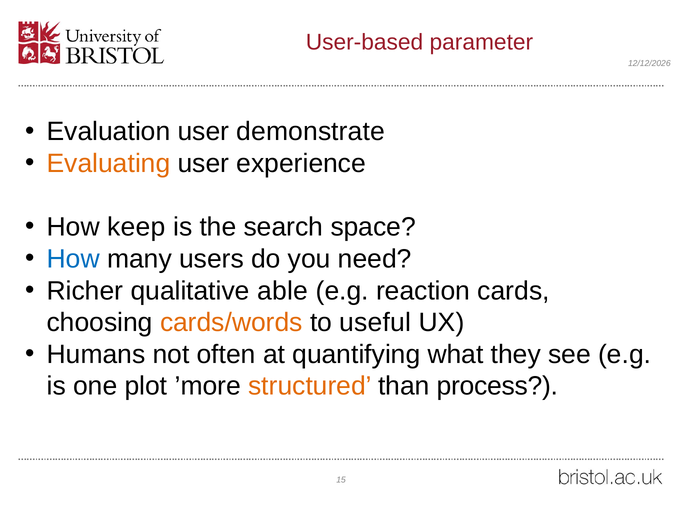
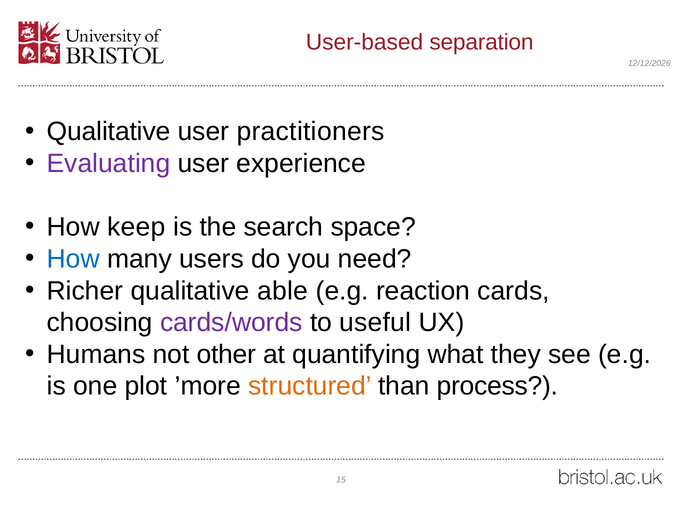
parameter: parameter -> separation
Evaluation at (109, 132): Evaluation -> Qualitative
demonstrate: demonstrate -> practitioners
Evaluating colour: orange -> purple
cards/words colour: orange -> purple
often: often -> other
